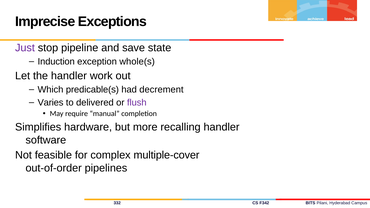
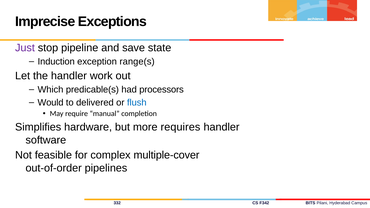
whole(s: whole(s -> range(s
decrement: decrement -> processors
Varies: Varies -> Would
flush colour: purple -> blue
recalling: recalling -> requires
